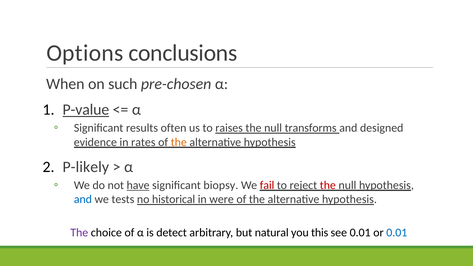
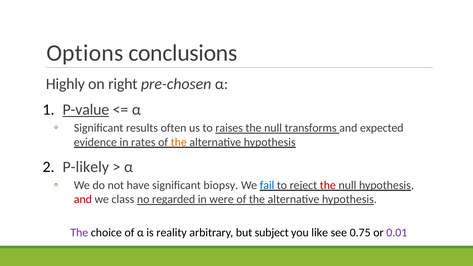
When: When -> Highly
such: such -> right
designed: designed -> expected
have underline: present -> none
fail colour: red -> blue
and at (83, 199) colour: blue -> red
tests: tests -> class
historical: historical -> regarded
detect: detect -> reality
natural: natural -> subject
this: this -> like
see 0.01: 0.01 -> 0.75
0.01 at (397, 233) colour: blue -> purple
